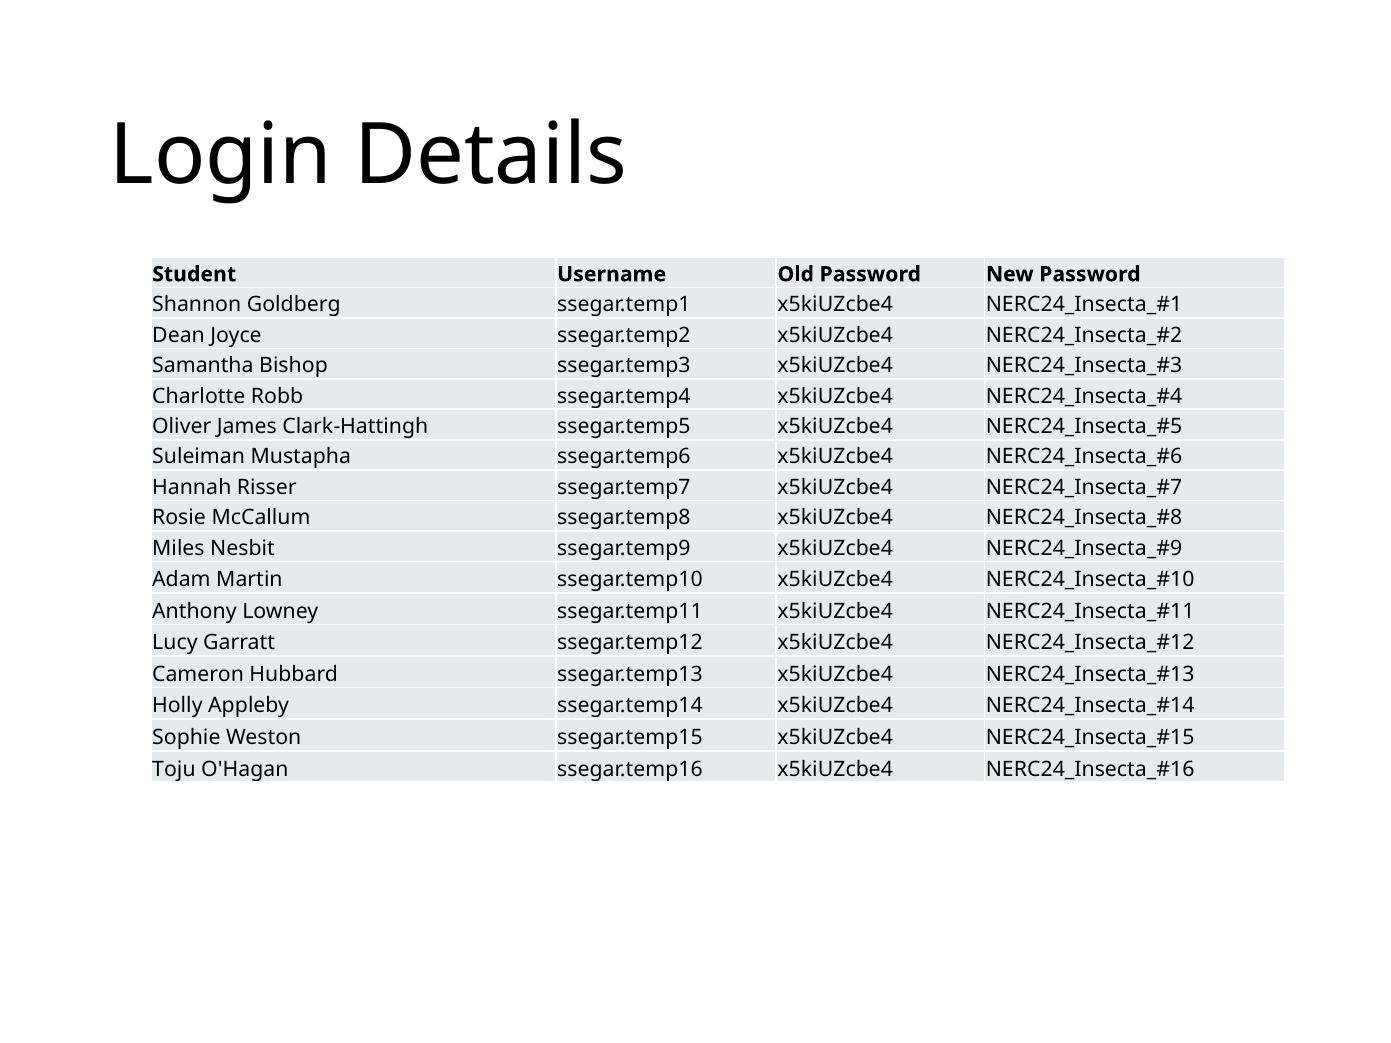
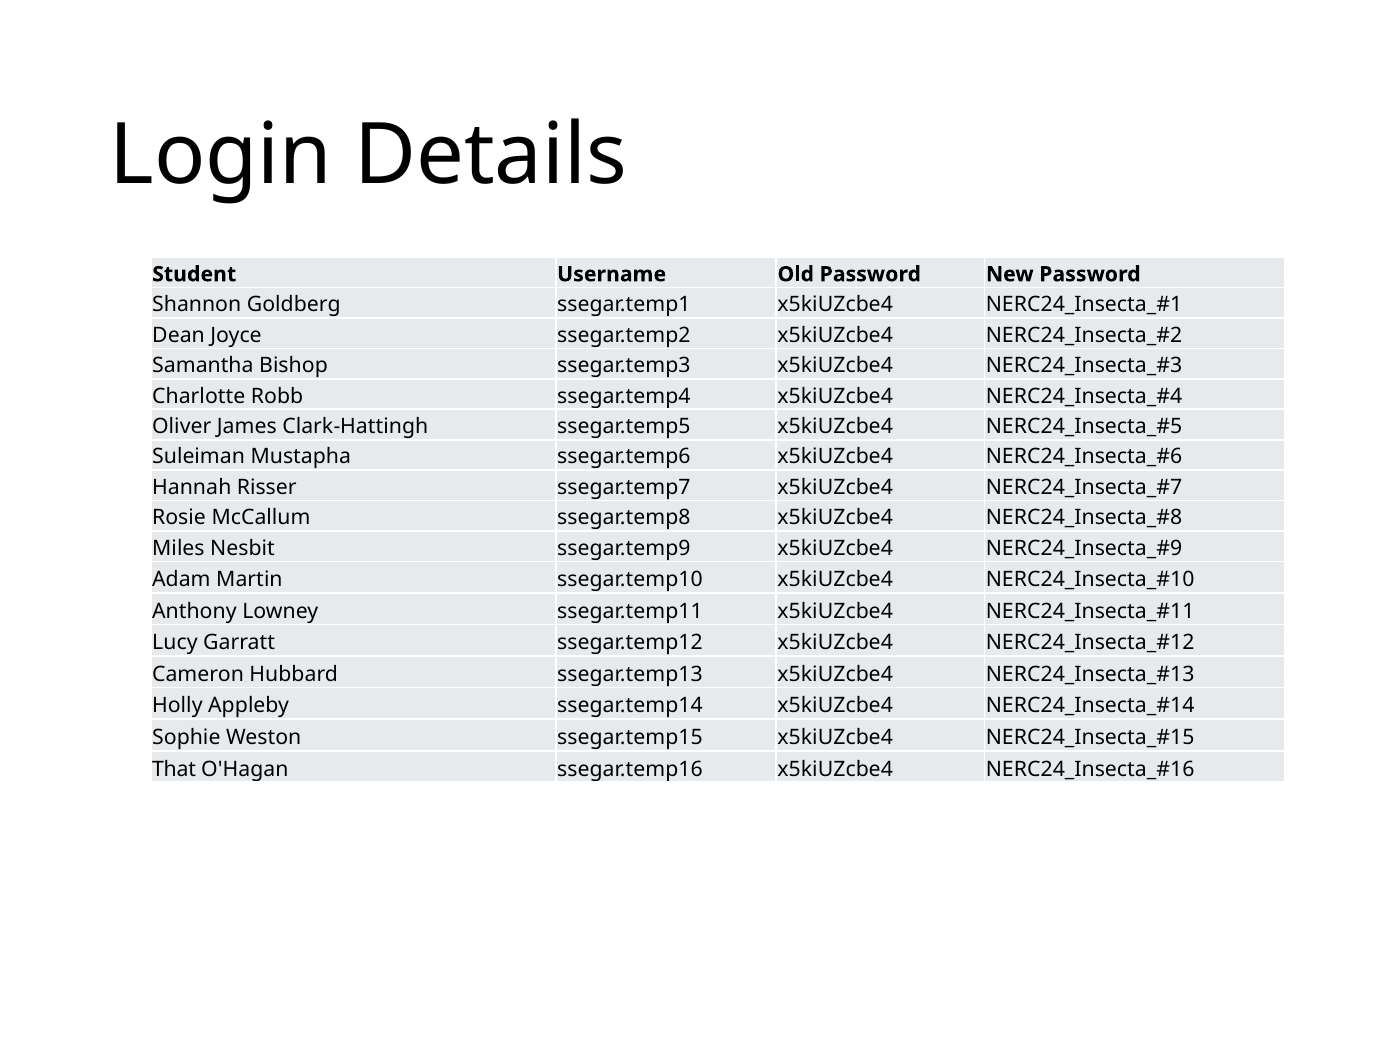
Toju: Toju -> That
